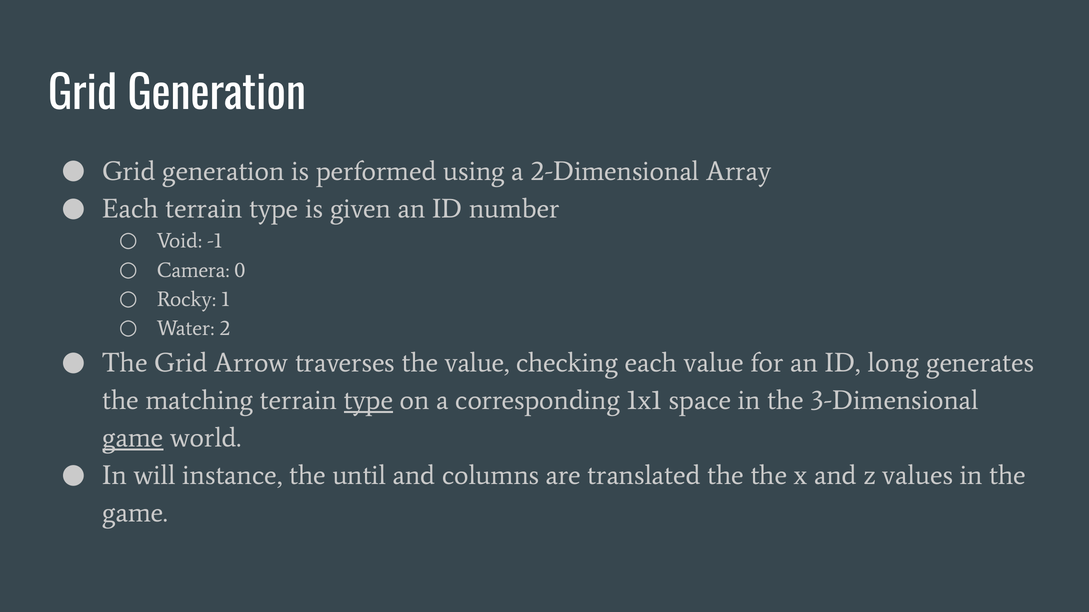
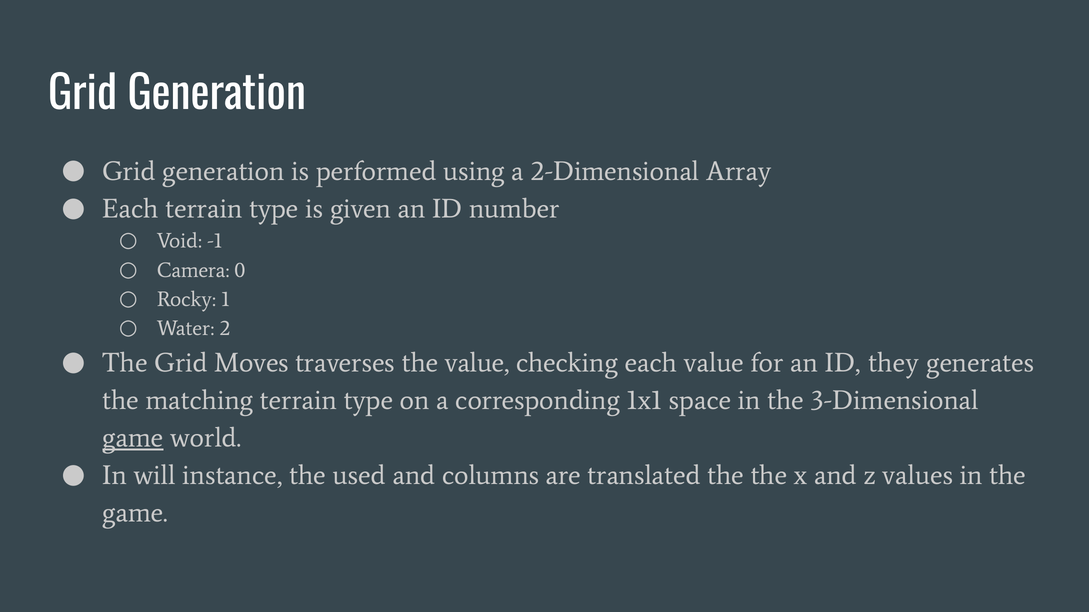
Arrow: Arrow -> Moves
long: long -> they
type at (368, 401) underline: present -> none
until: until -> used
